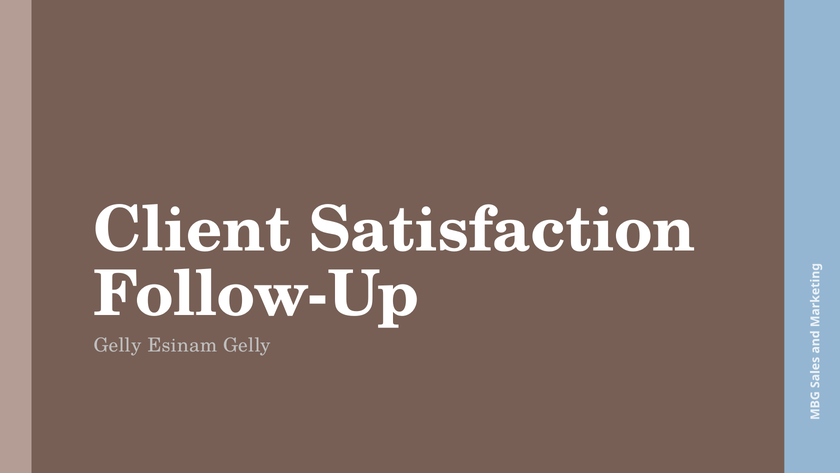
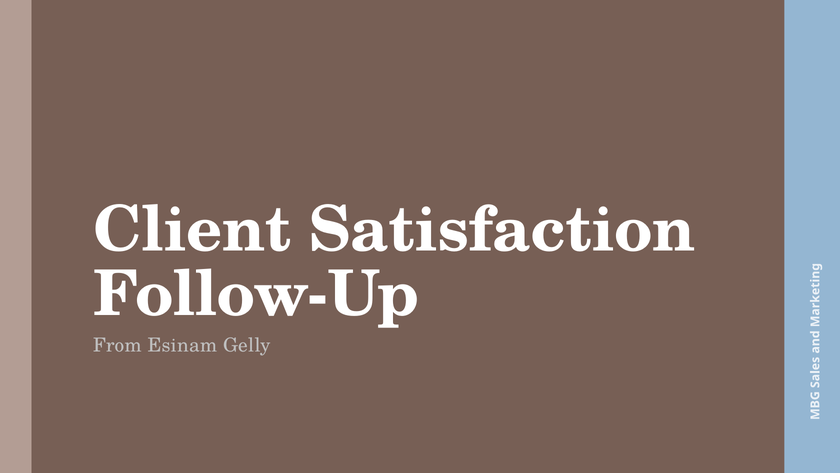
Gelly at (117, 345): Gelly -> From
